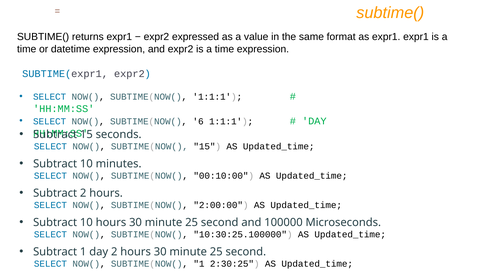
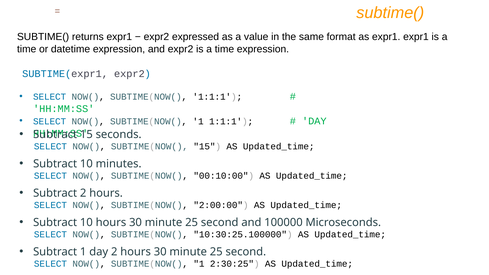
6 at (198, 121): 6 -> 1
